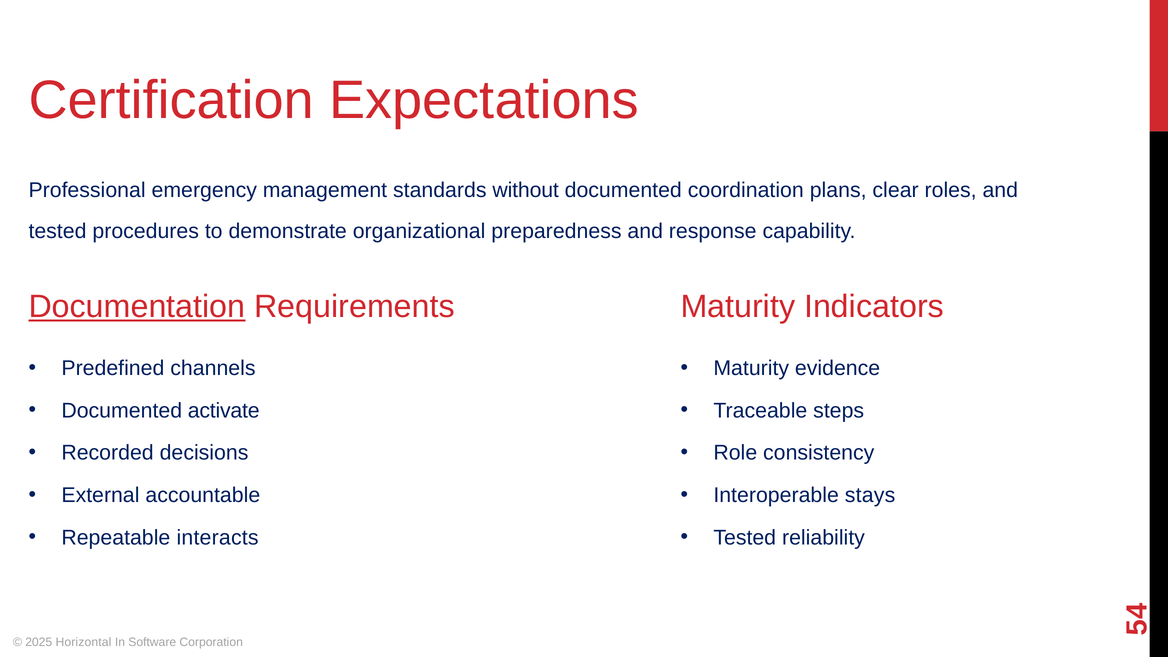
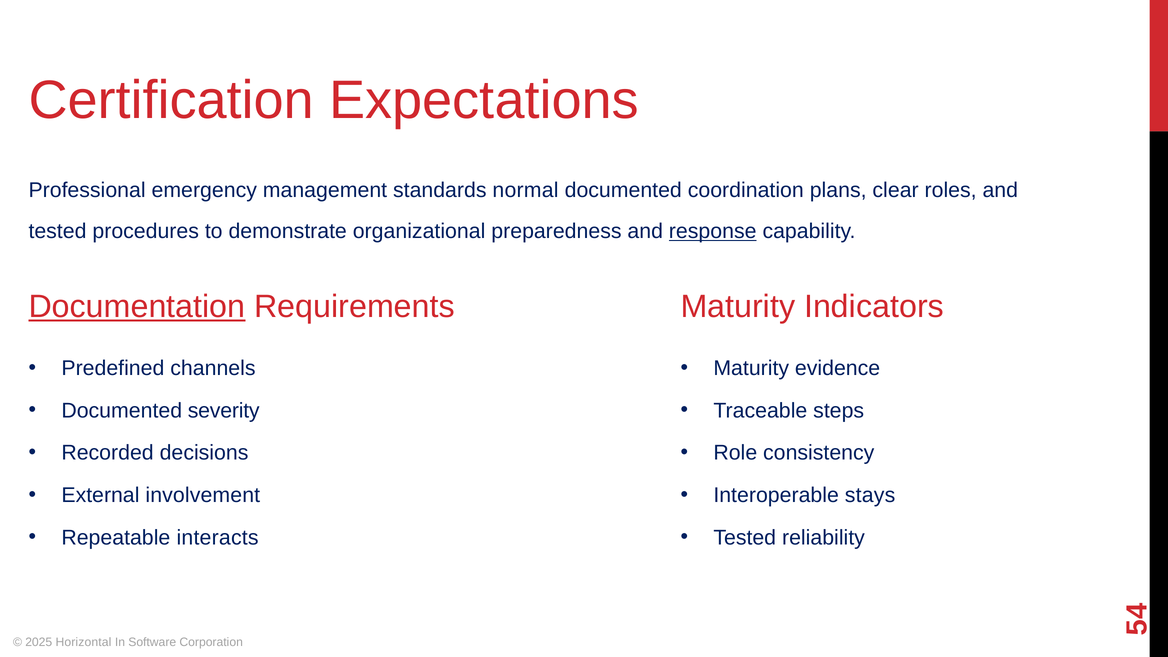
without: without -> normal
response underline: none -> present
activate: activate -> severity
accountable: accountable -> involvement
